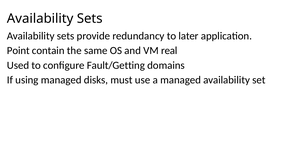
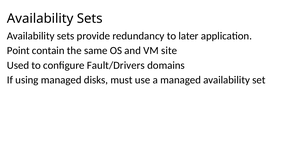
real: real -> site
Fault/Getting: Fault/Getting -> Fault/Drivers
